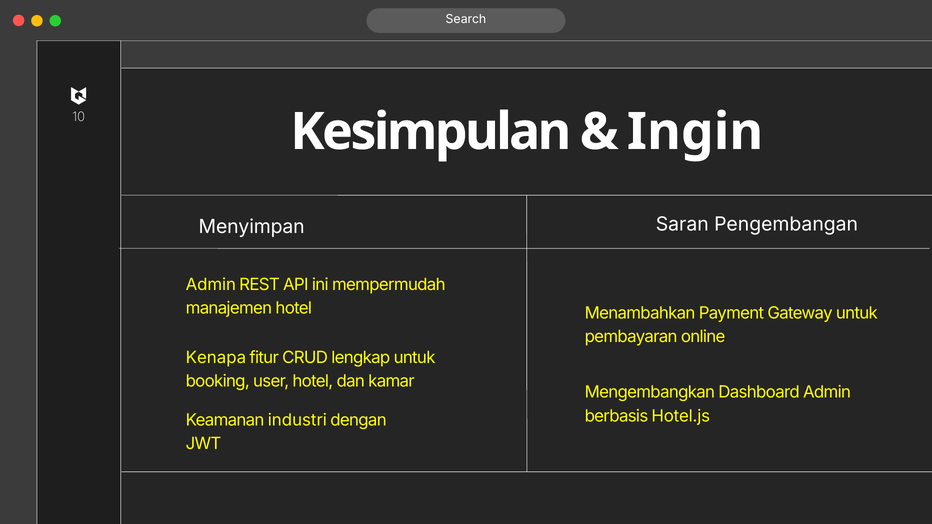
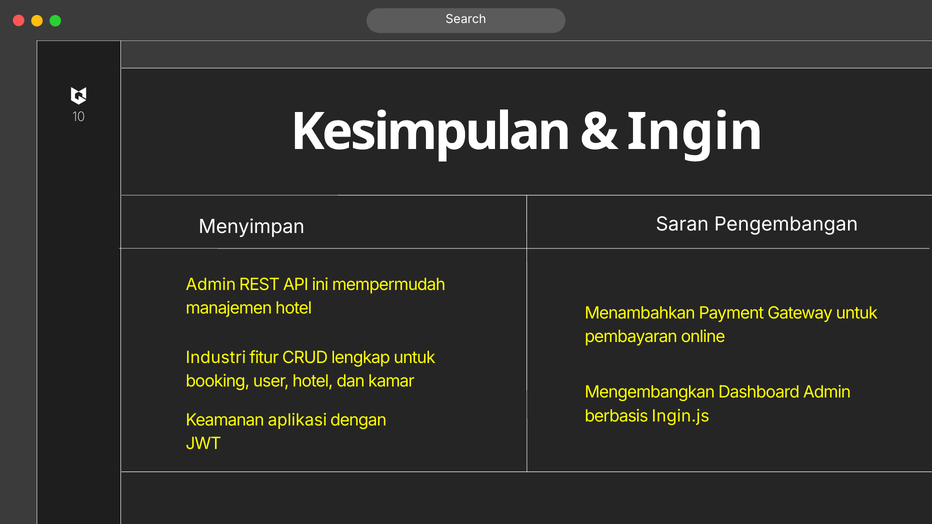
Kenapa: Kenapa -> Industri
Hotel.js: Hotel.js -> Ingin.js
industri: industri -> aplikasi
